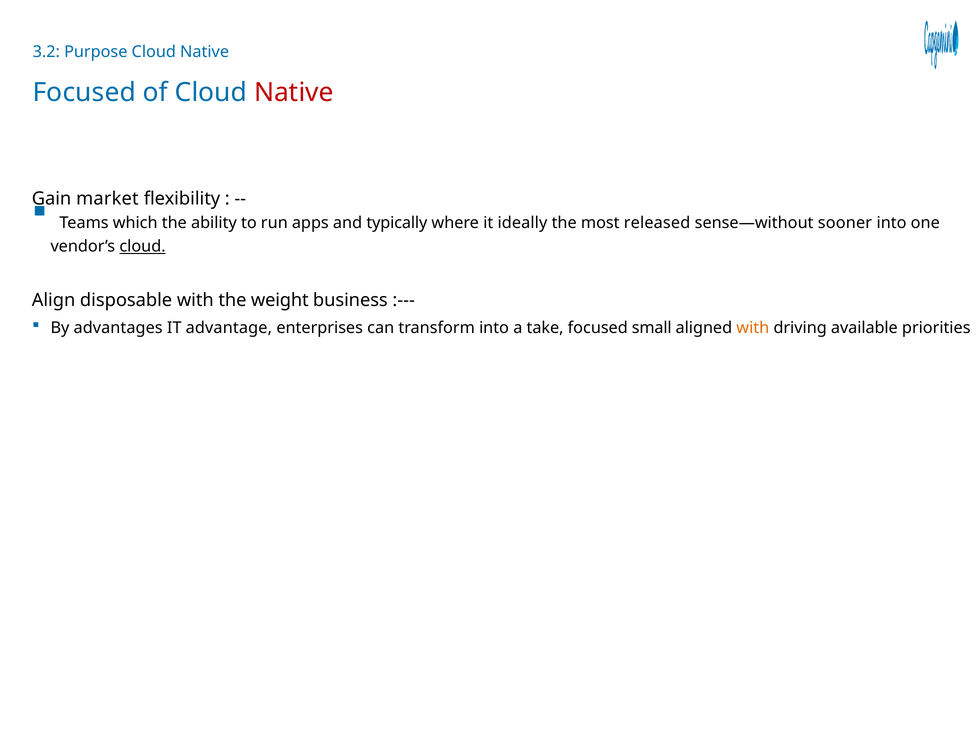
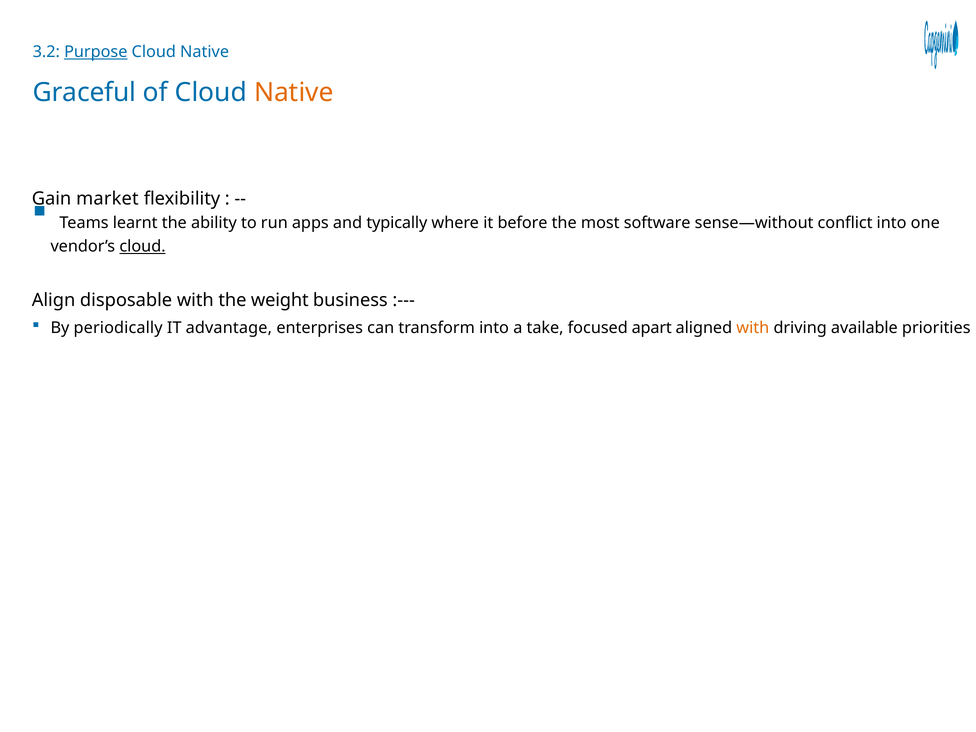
Purpose underline: none -> present
Focused at (84, 92): Focused -> Graceful
Native at (294, 92) colour: red -> orange
which: which -> learnt
ideally: ideally -> before
released: released -> software
sooner: sooner -> conflict
advantages: advantages -> periodically
small: small -> apart
